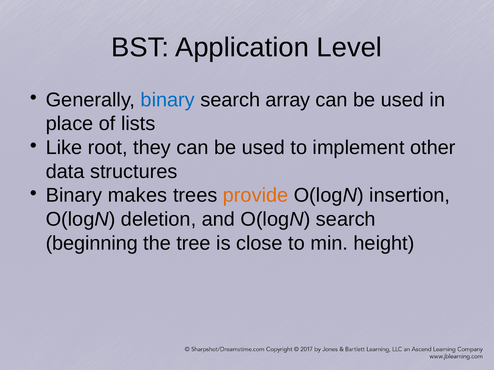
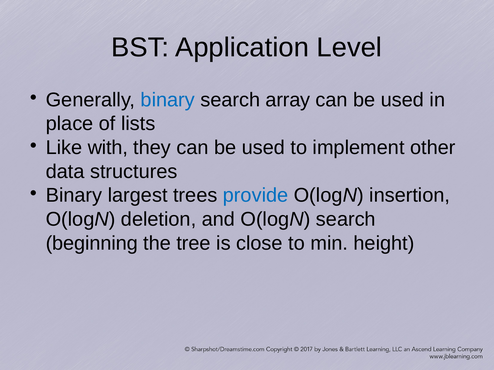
root: root -> with
makes: makes -> largest
provide colour: orange -> blue
